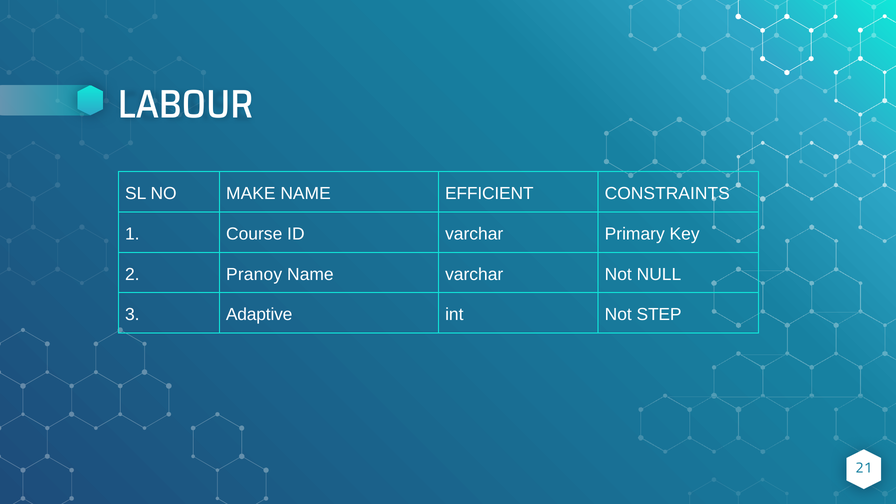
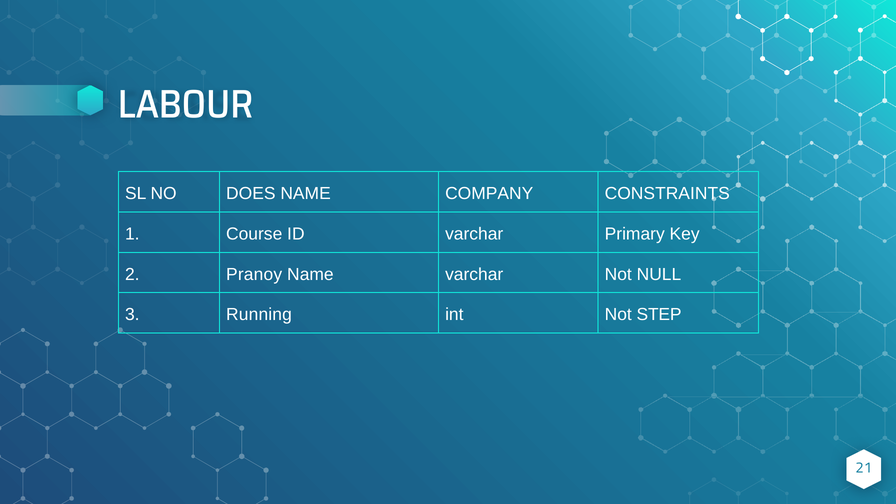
MAKE: MAKE -> DOES
EFFICIENT: EFFICIENT -> COMPANY
Adaptive: Adaptive -> Running
